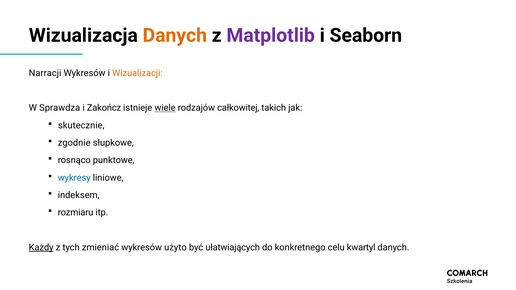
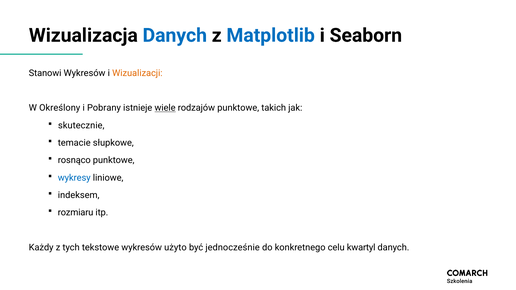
Danych at (175, 35) colour: orange -> blue
Matplotlib colour: purple -> blue
Narracji: Narracji -> Stanowi
Sprawdza: Sprawdza -> Określony
Zakończ: Zakończ -> Pobrany
rodzajów całkowitej: całkowitej -> punktowe
zgodnie: zgodnie -> temacie
Każdy underline: present -> none
zmieniać: zmieniać -> tekstowe
ułatwiających: ułatwiających -> jednocześnie
